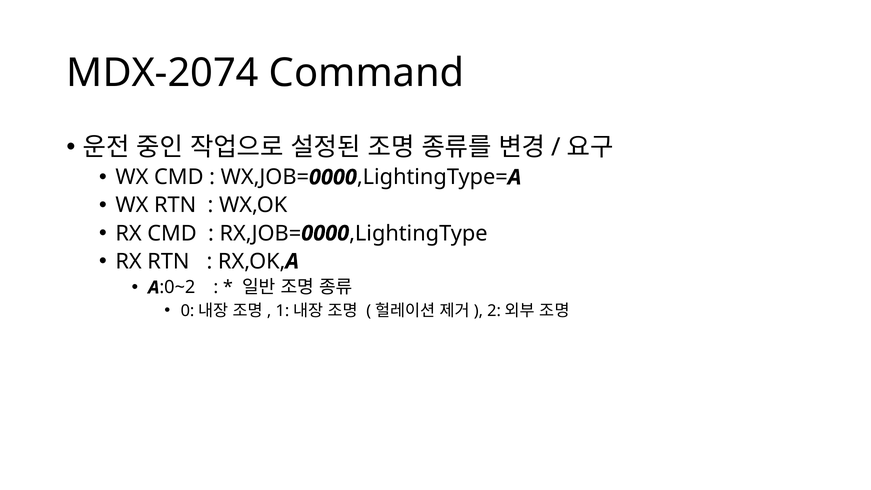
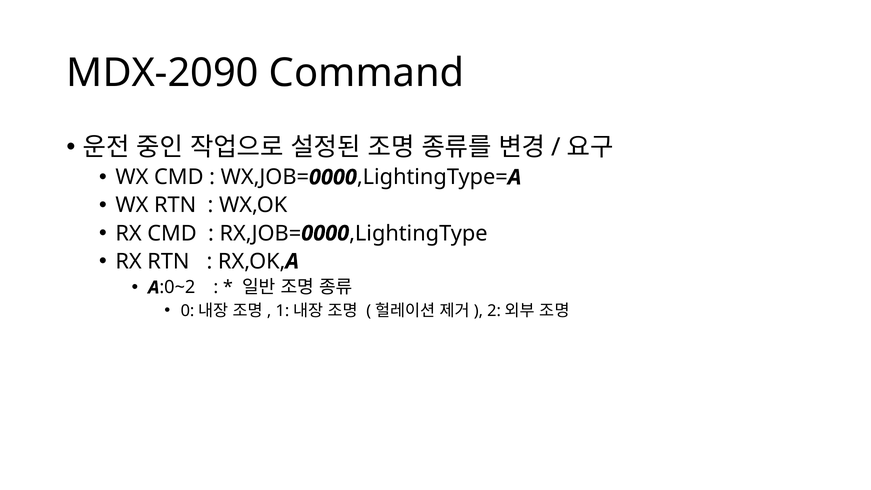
MDX-2074: MDX-2074 -> MDX-2090
